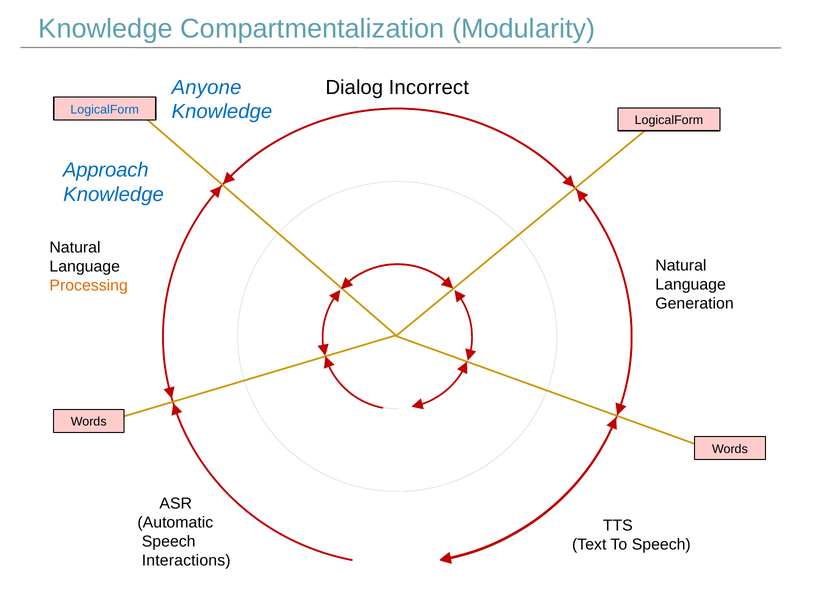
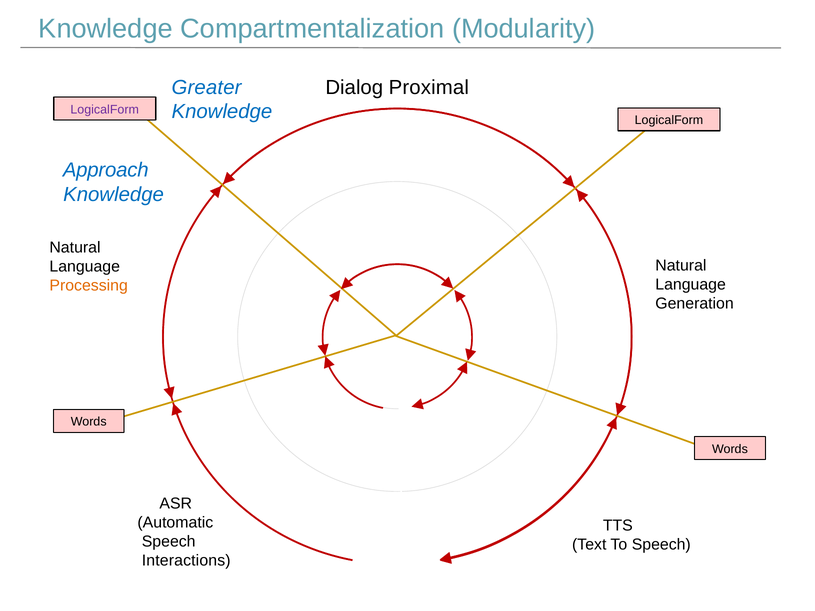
Anyone: Anyone -> Greater
Incorrect: Incorrect -> Proximal
LogicalForm at (105, 110) colour: blue -> purple
